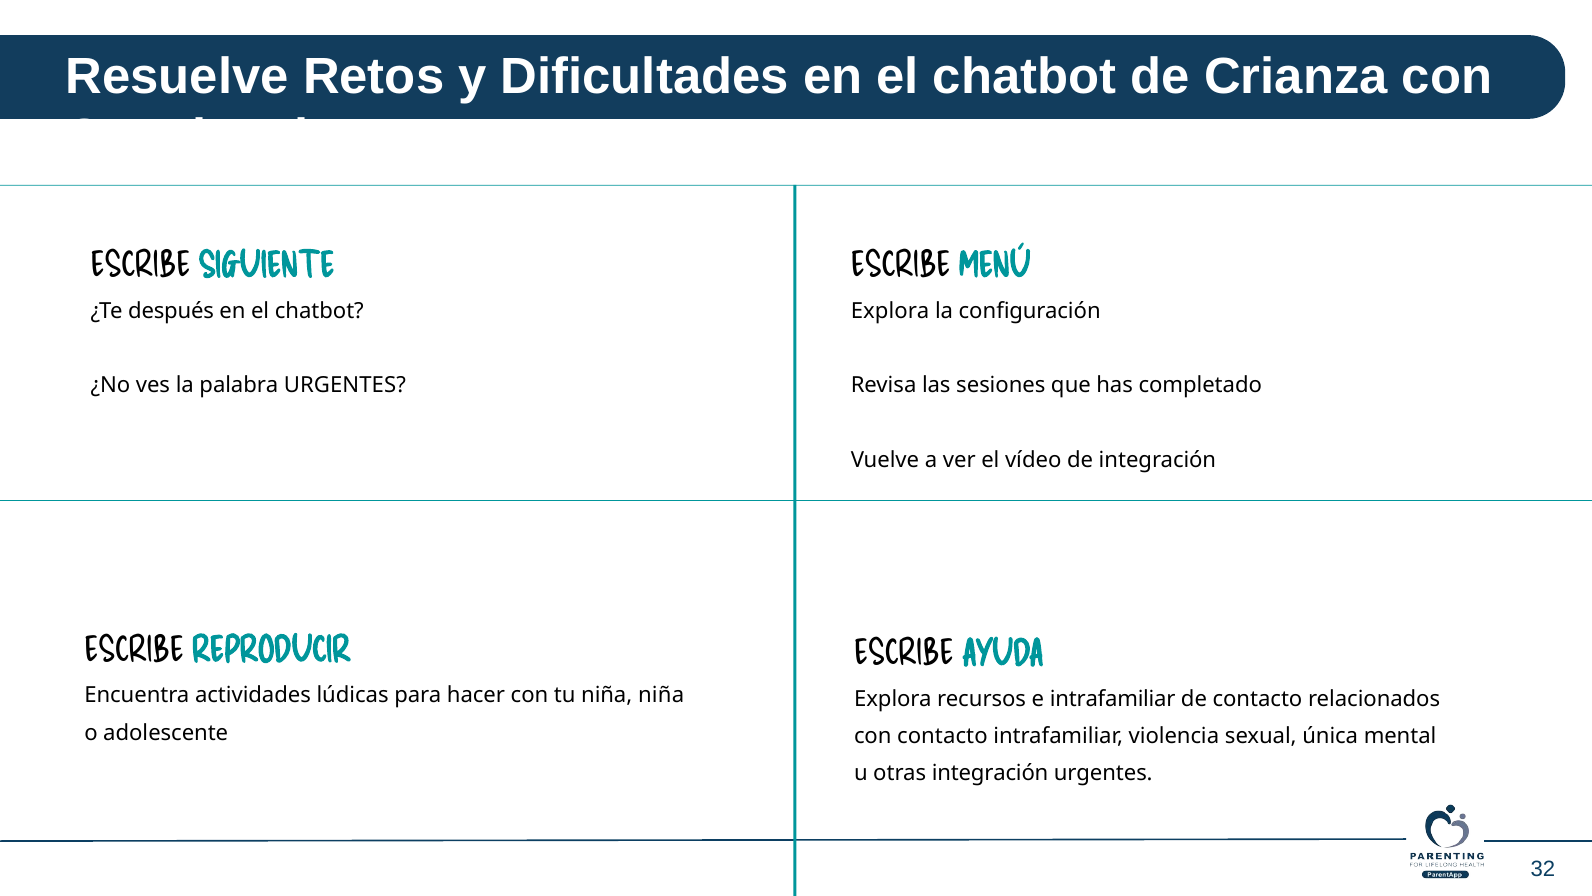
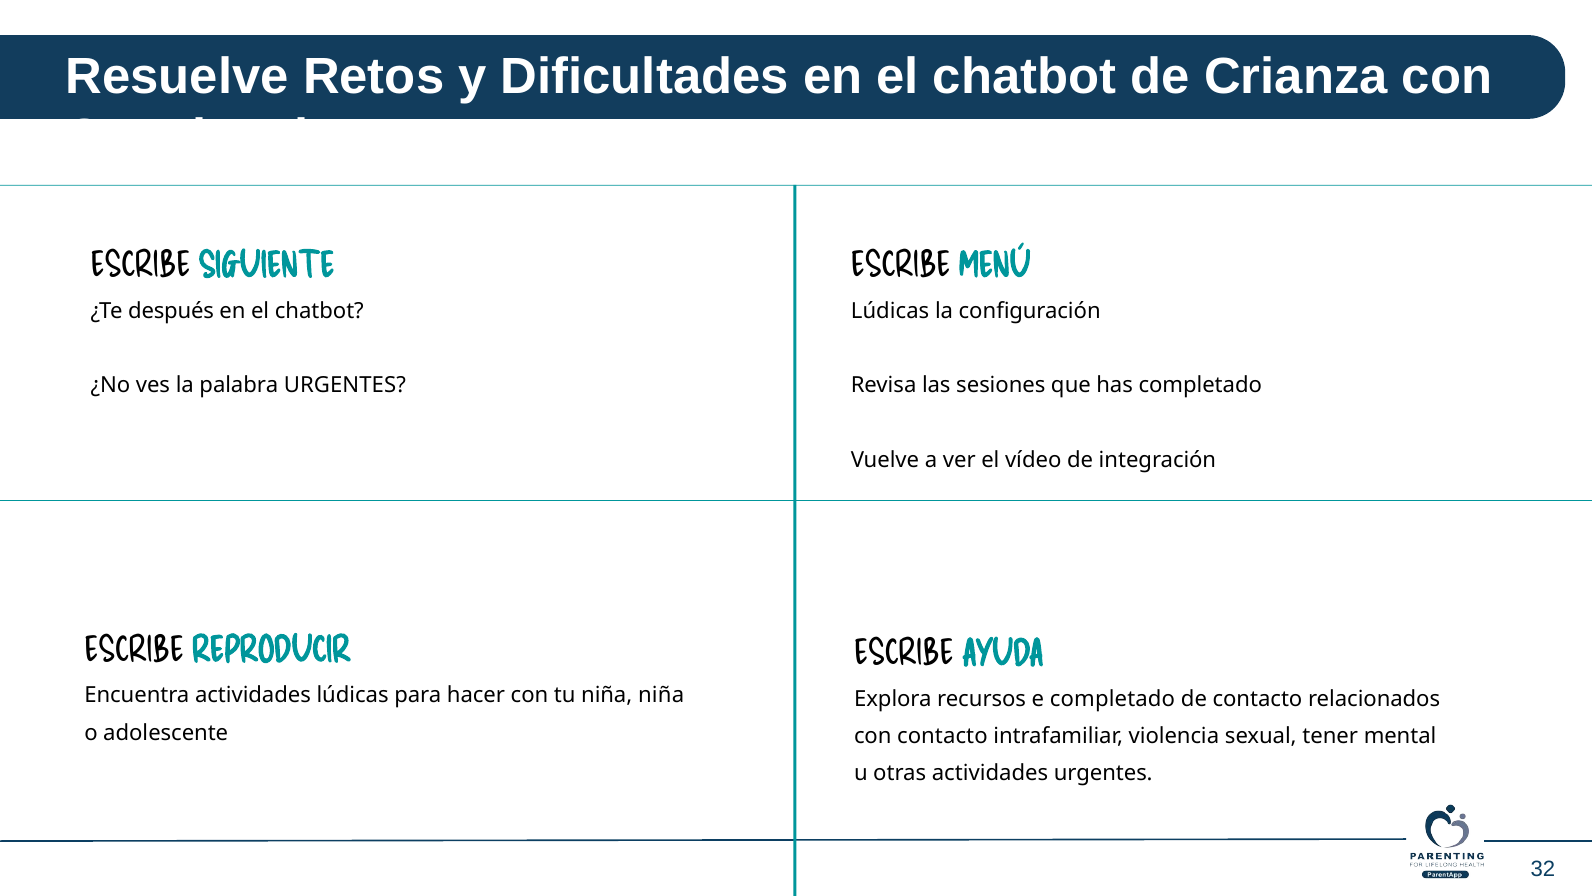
Explora at (890, 311): Explora -> Lúdicas
e intrafamiliar: intrafamiliar -> completado
única: única -> tener
otras integración: integración -> actividades
